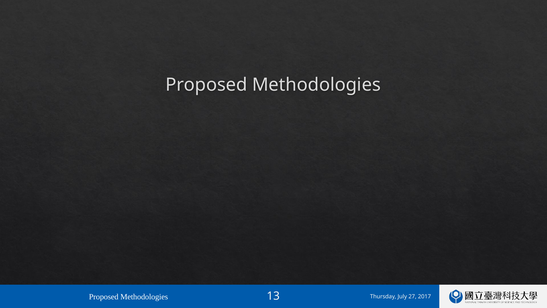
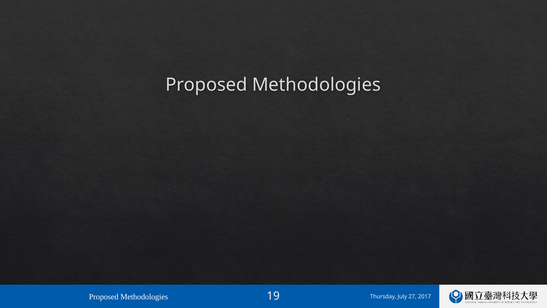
13: 13 -> 19
